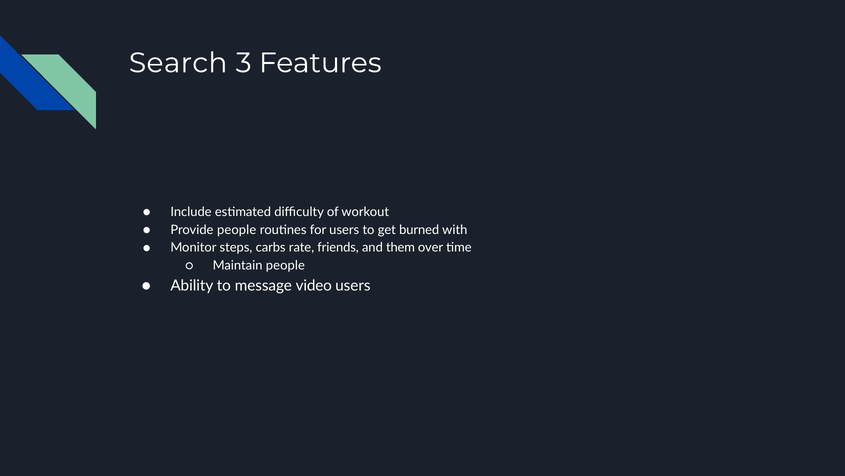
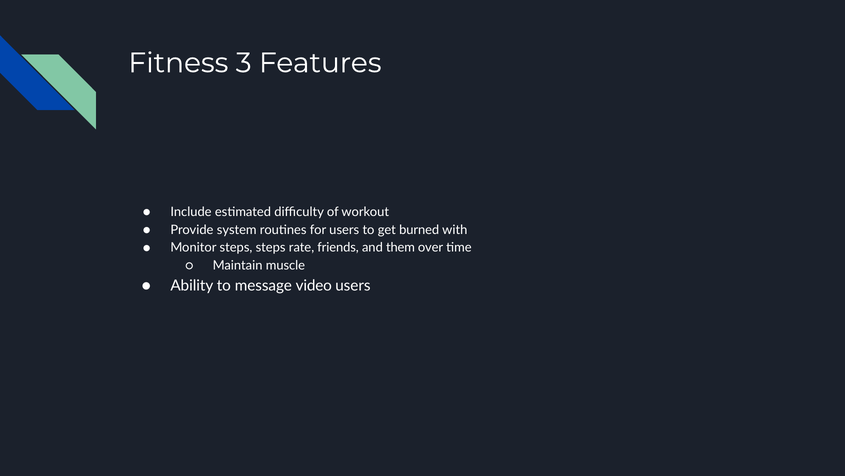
Search: Search -> Fitness
Provide people: people -> system
steps carbs: carbs -> steps
Maintain people: people -> muscle
